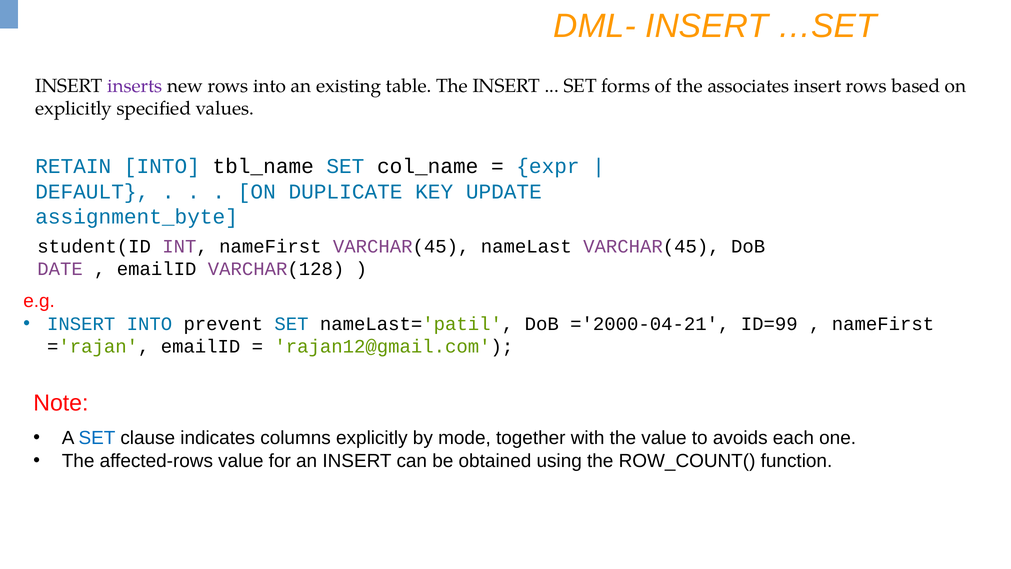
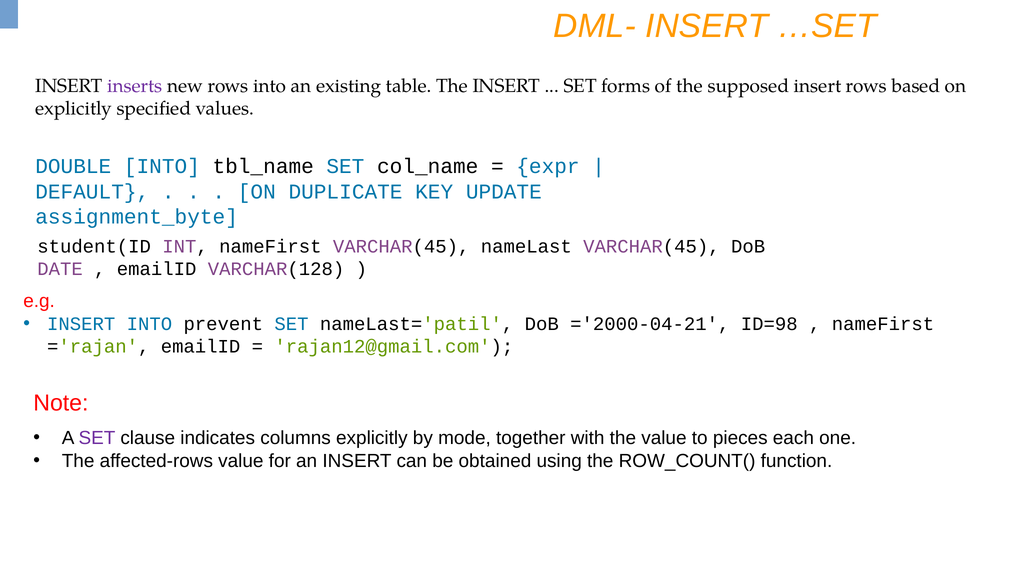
associates: associates -> supposed
RETAIN: RETAIN -> DOUBLE
ID=99: ID=99 -> ID=98
SET at (97, 438) colour: blue -> purple
avoids: avoids -> pieces
